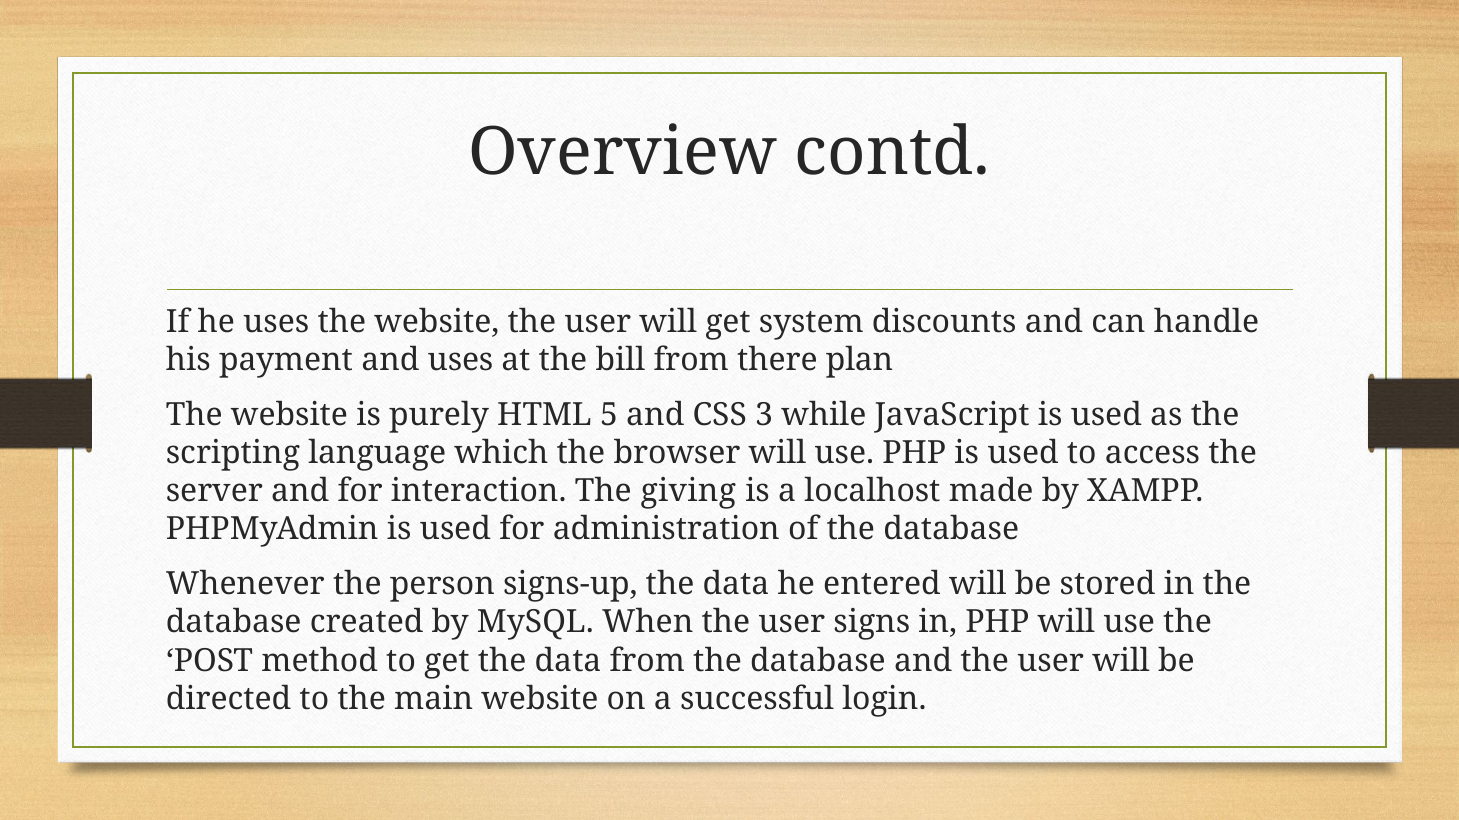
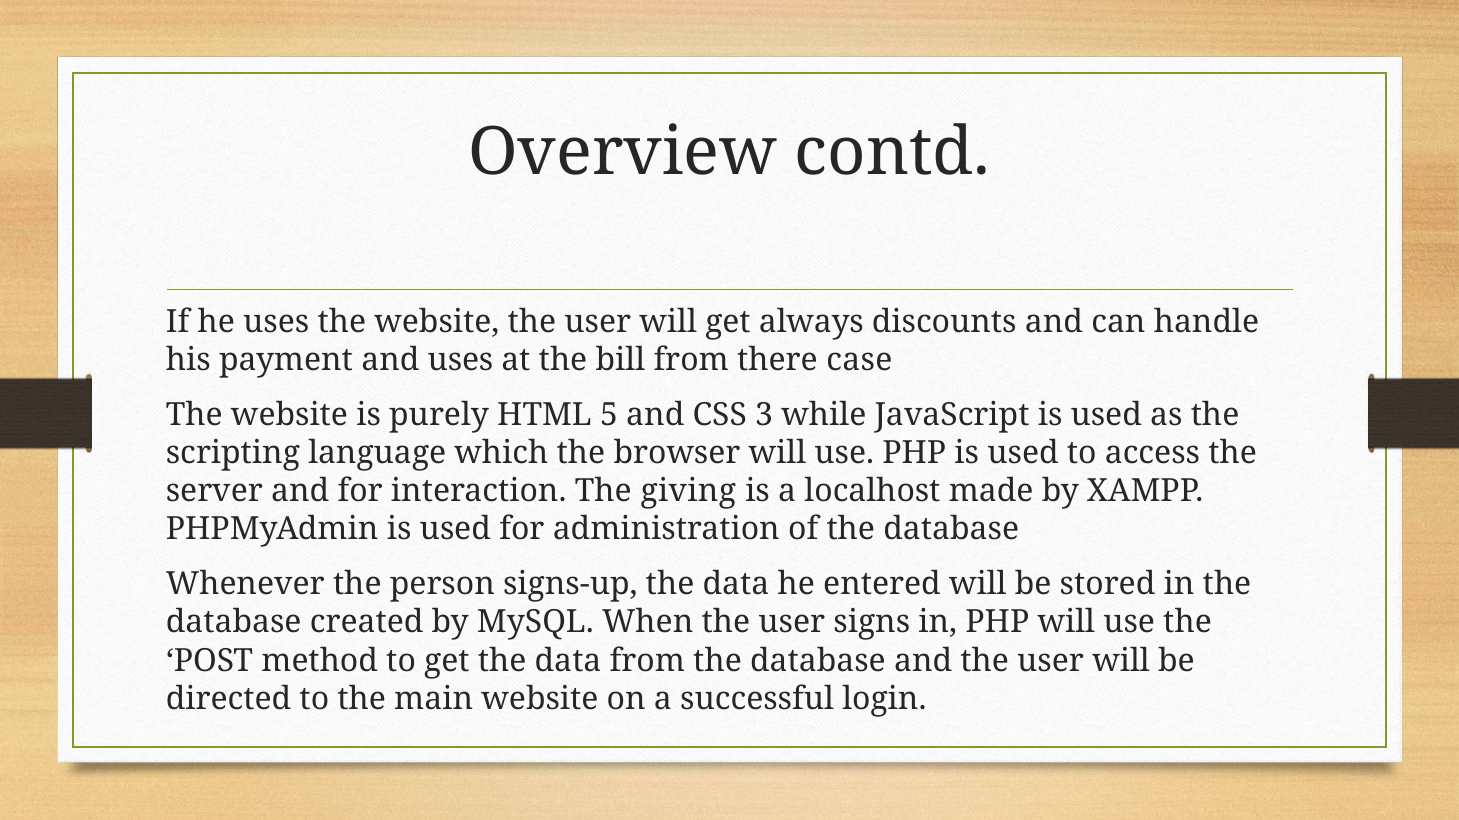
system: system -> always
plan: plan -> case
